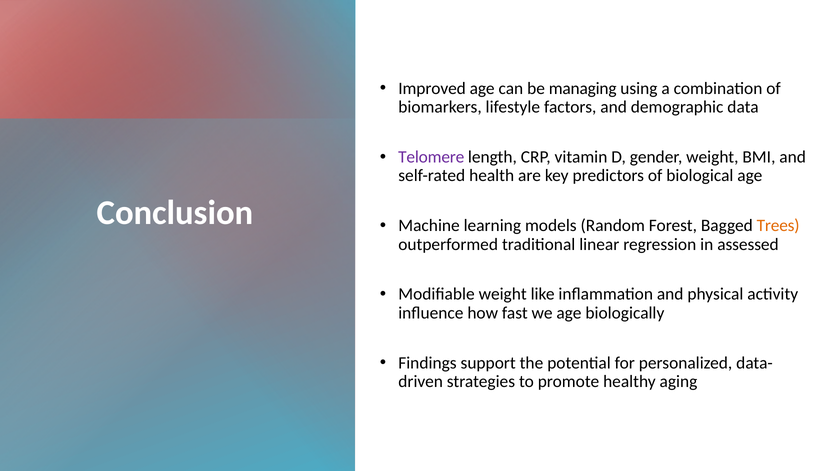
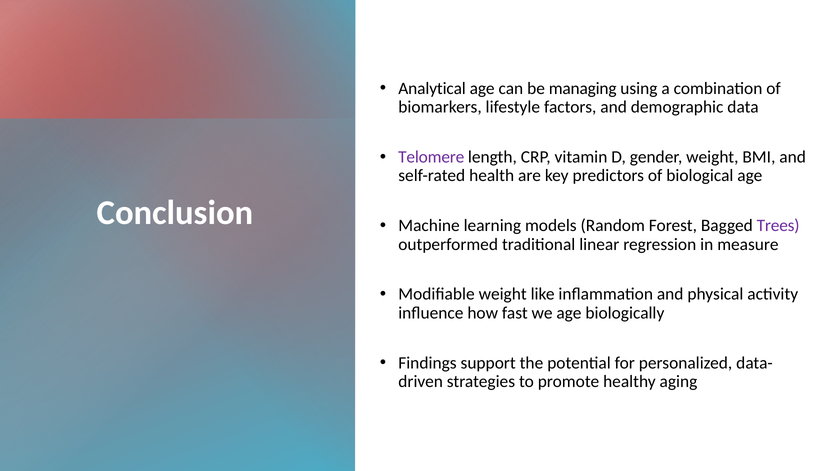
Improved: Improved -> Analytical
Trees colour: orange -> purple
assessed: assessed -> measure
